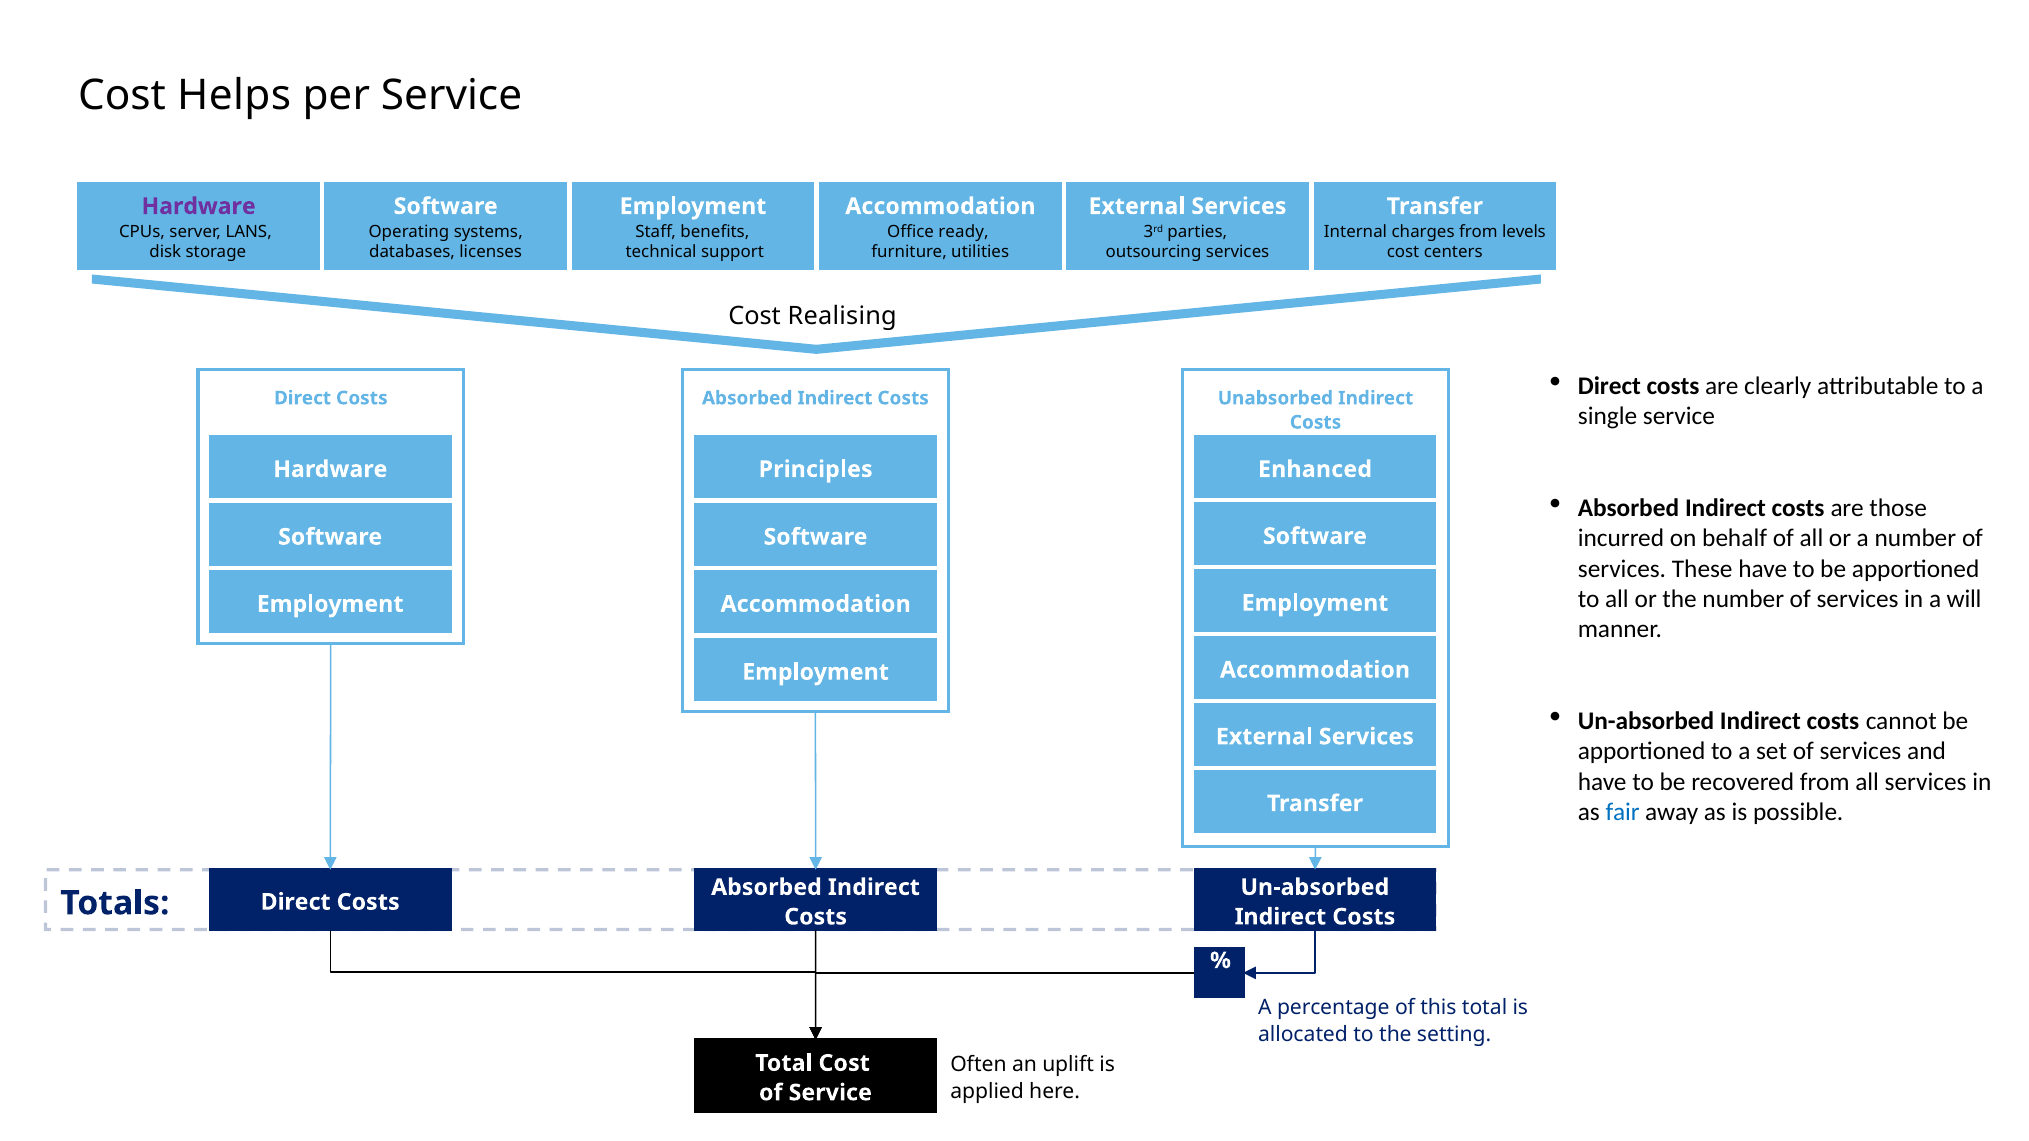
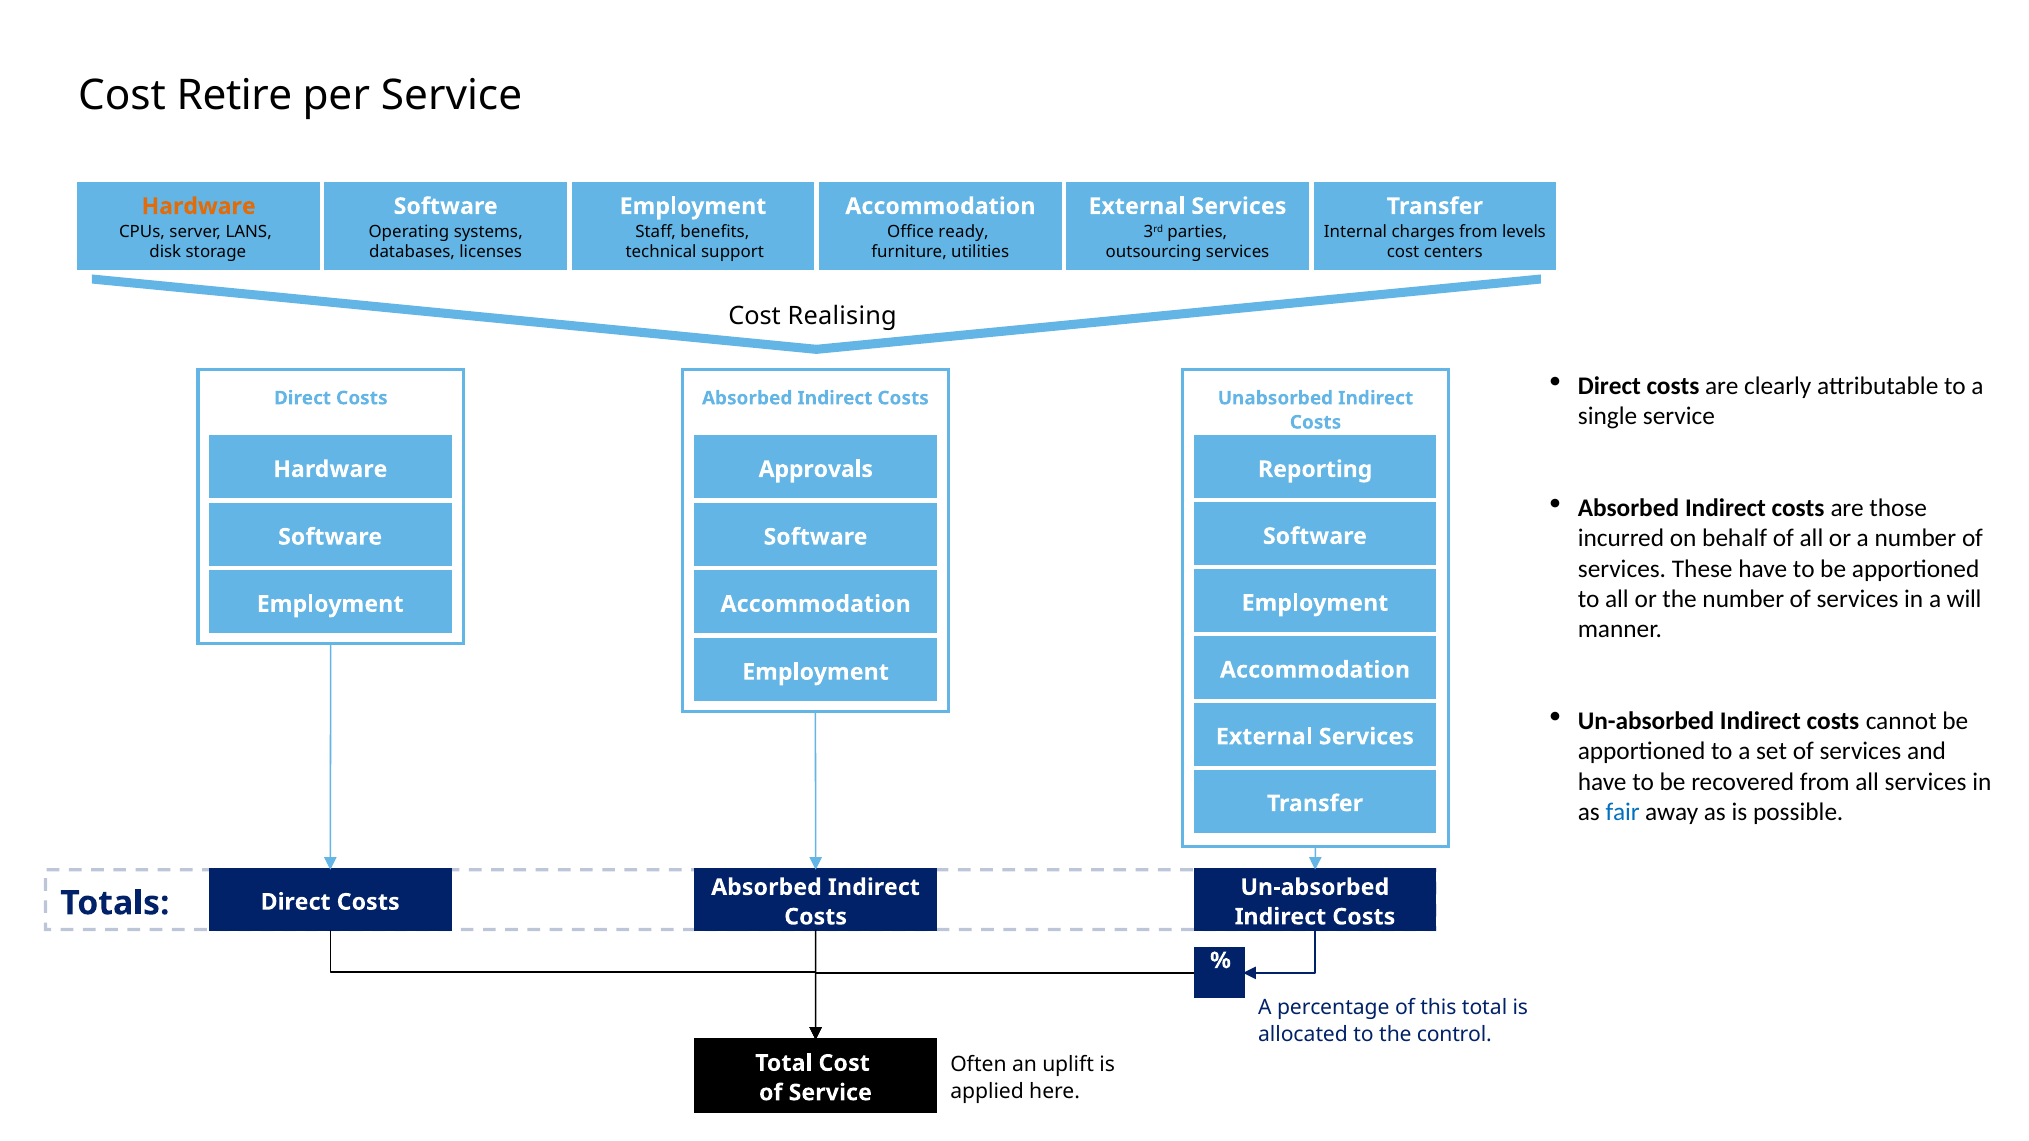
Helps: Helps -> Retire
Hardware at (199, 206) colour: purple -> orange
Principles: Principles -> Approvals
Enhanced: Enhanced -> Reporting
setting: setting -> control
